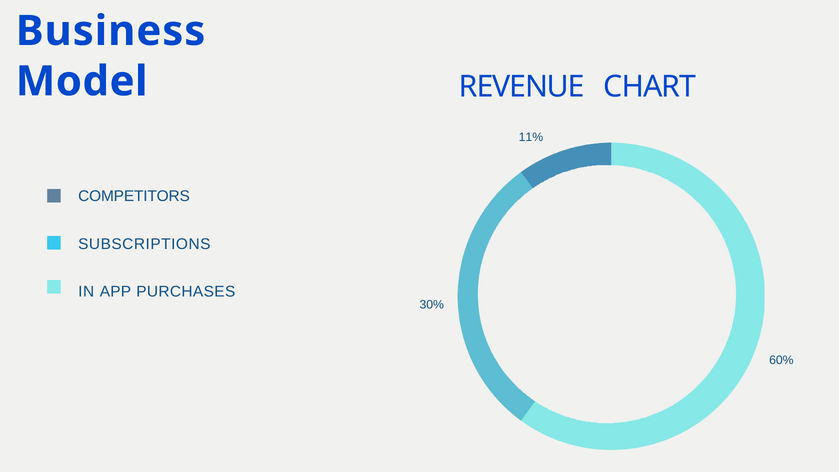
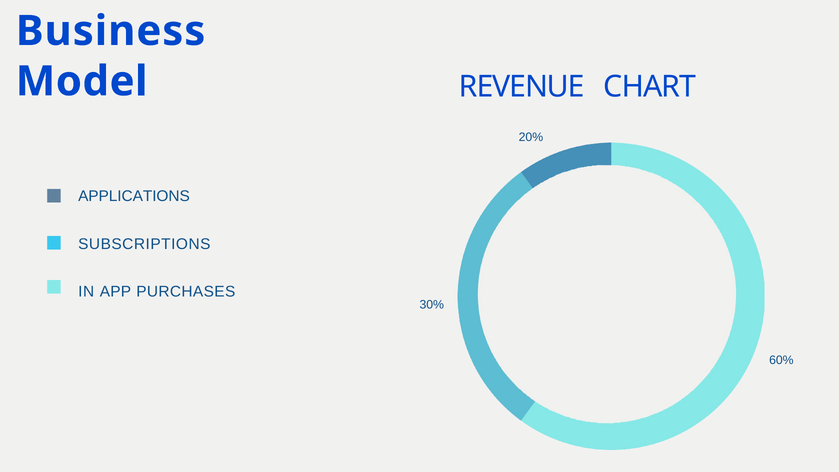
11%: 11% -> 20%
COMPETITORS: COMPETITORS -> APPLICATIONS
